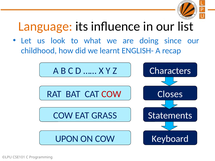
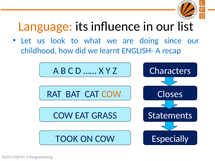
COW at (111, 94) colour: red -> orange
UPON: UPON -> TOOK
Keyboard: Keyboard -> Especially
